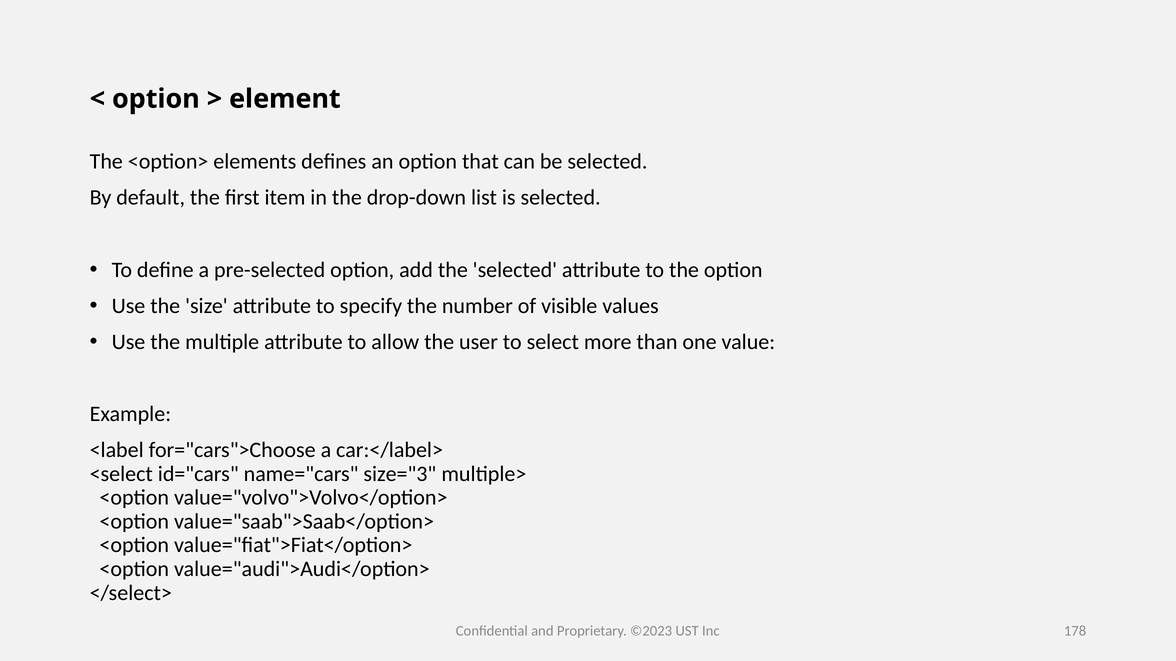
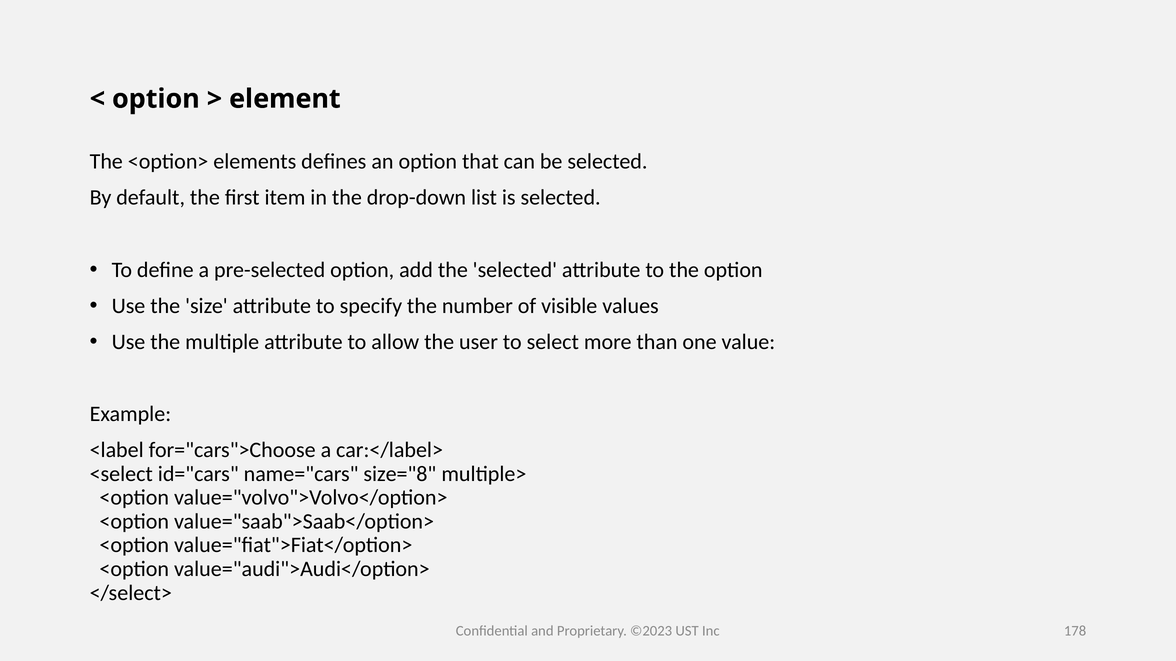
size="3: size="3 -> size="8
